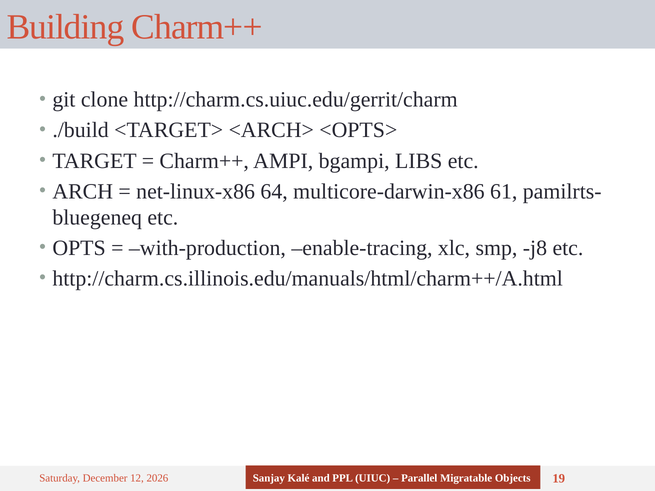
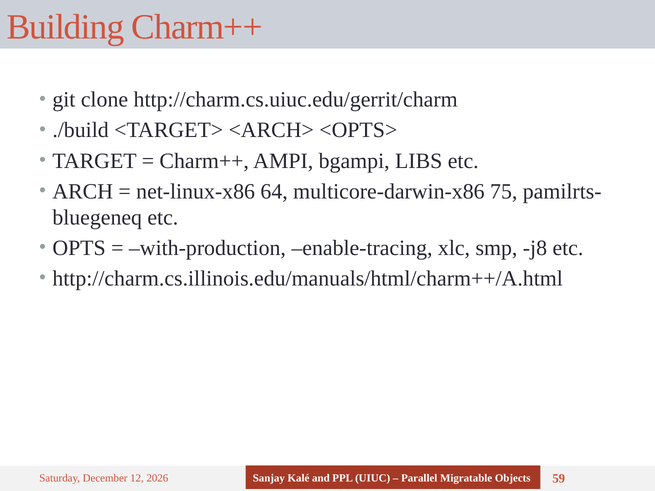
61: 61 -> 75
19: 19 -> 59
